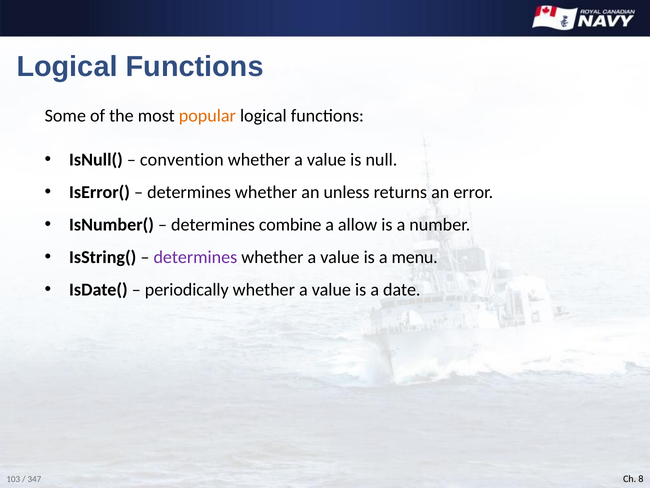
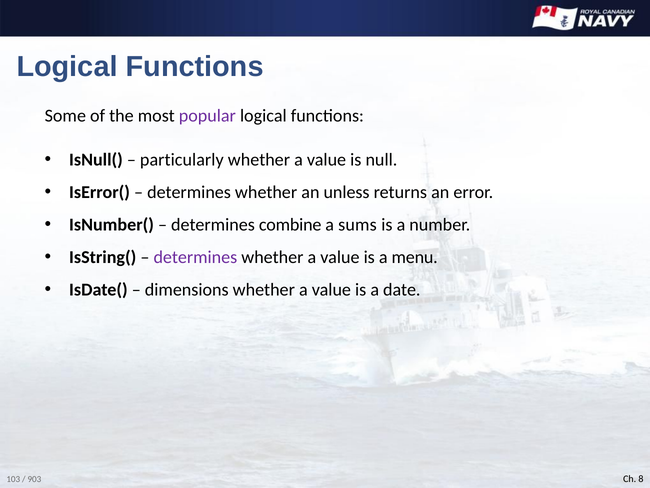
popular colour: orange -> purple
convention: convention -> particularly
allow: allow -> sums
periodically: periodically -> dimensions
347: 347 -> 903
